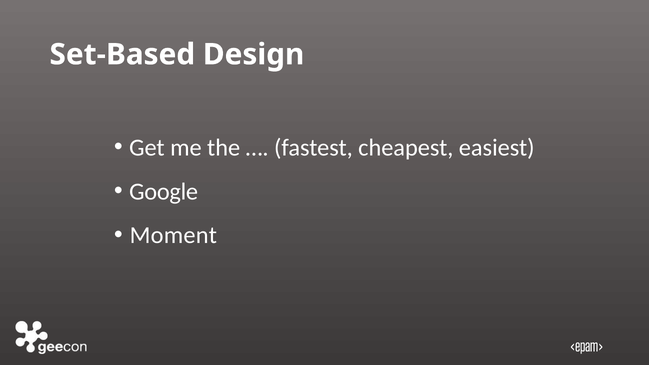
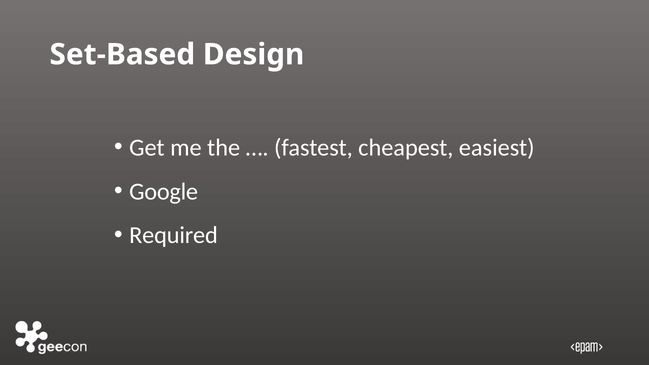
Moment: Moment -> Required
